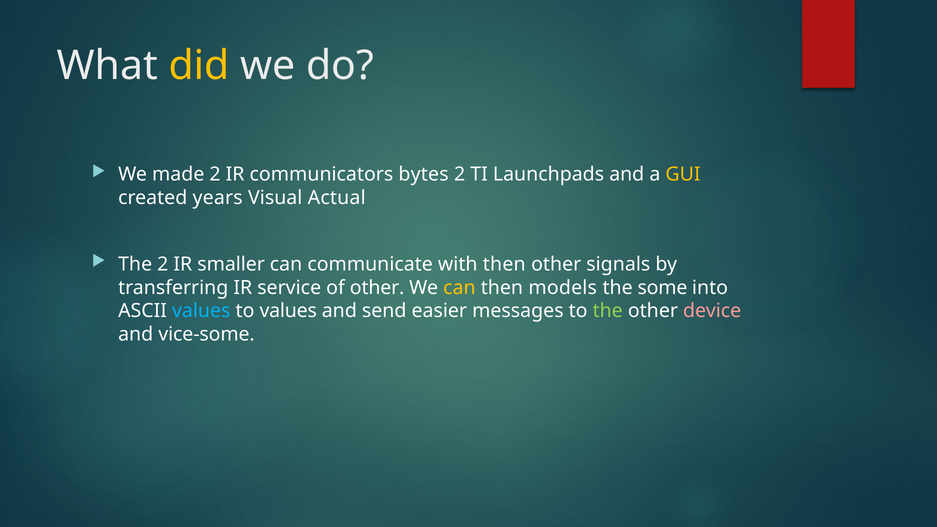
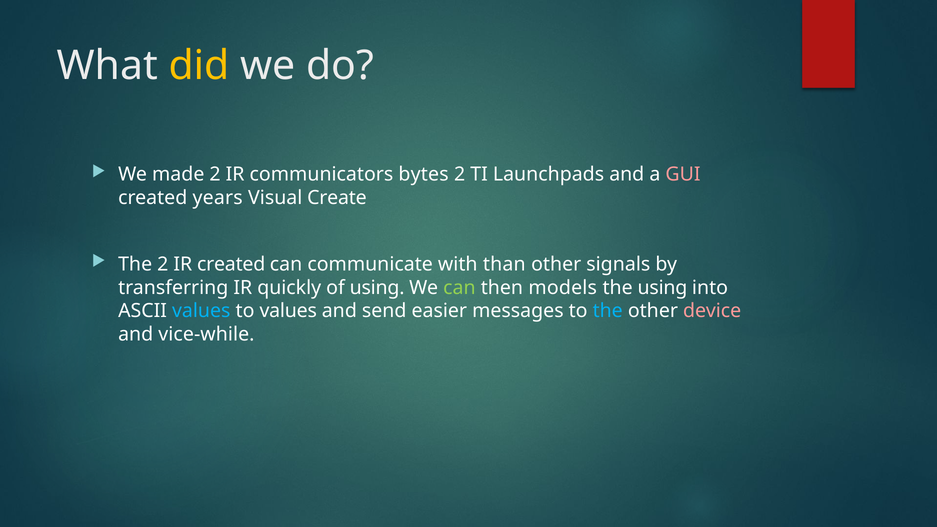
GUI colour: yellow -> pink
Actual: Actual -> Create
IR smaller: smaller -> created
with then: then -> than
service: service -> quickly
of other: other -> using
can at (459, 288) colour: yellow -> light green
the some: some -> using
the at (608, 311) colour: light green -> light blue
vice-some: vice-some -> vice-while
